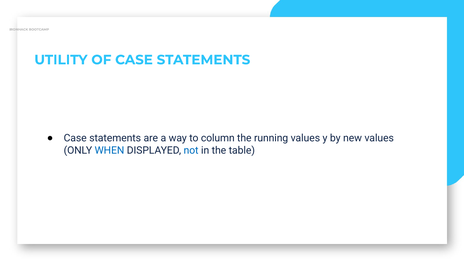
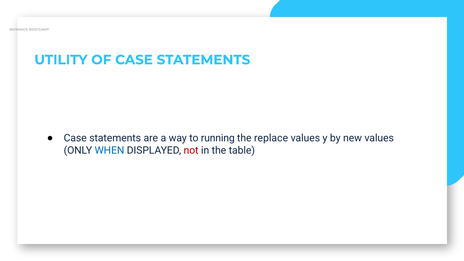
column: column -> running
running: running -> replace
not colour: blue -> red
